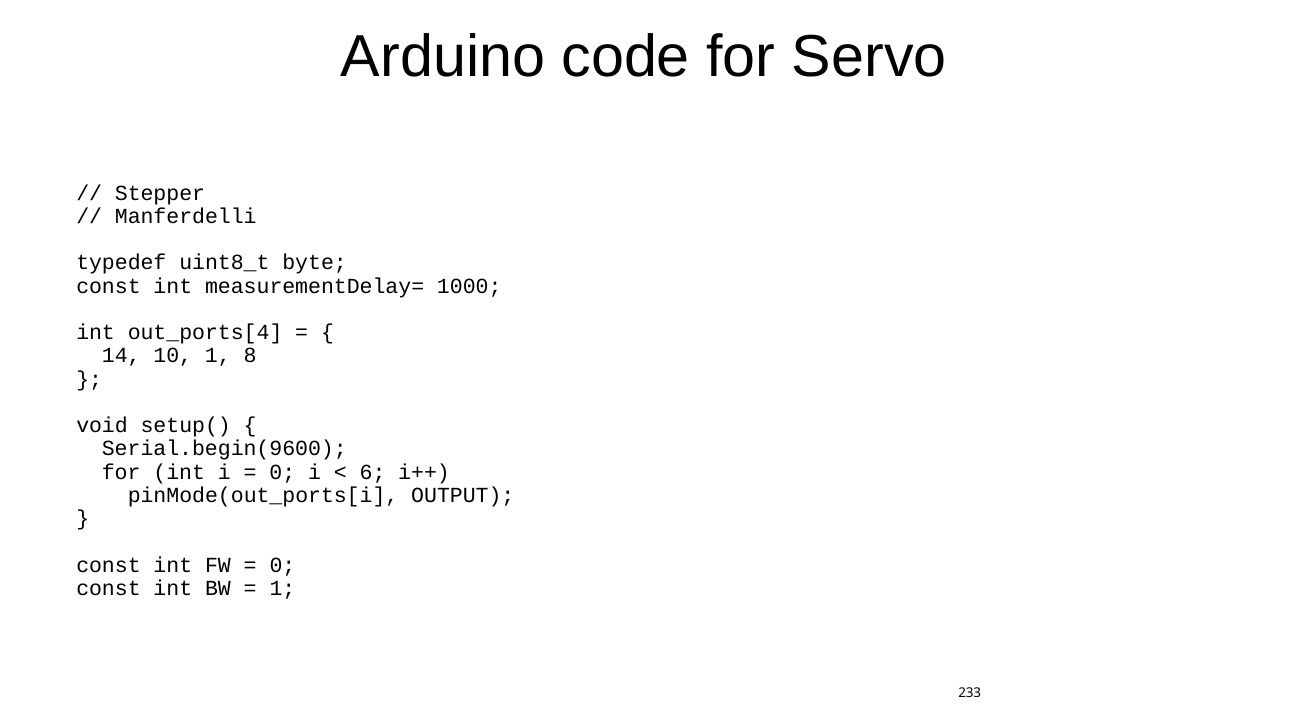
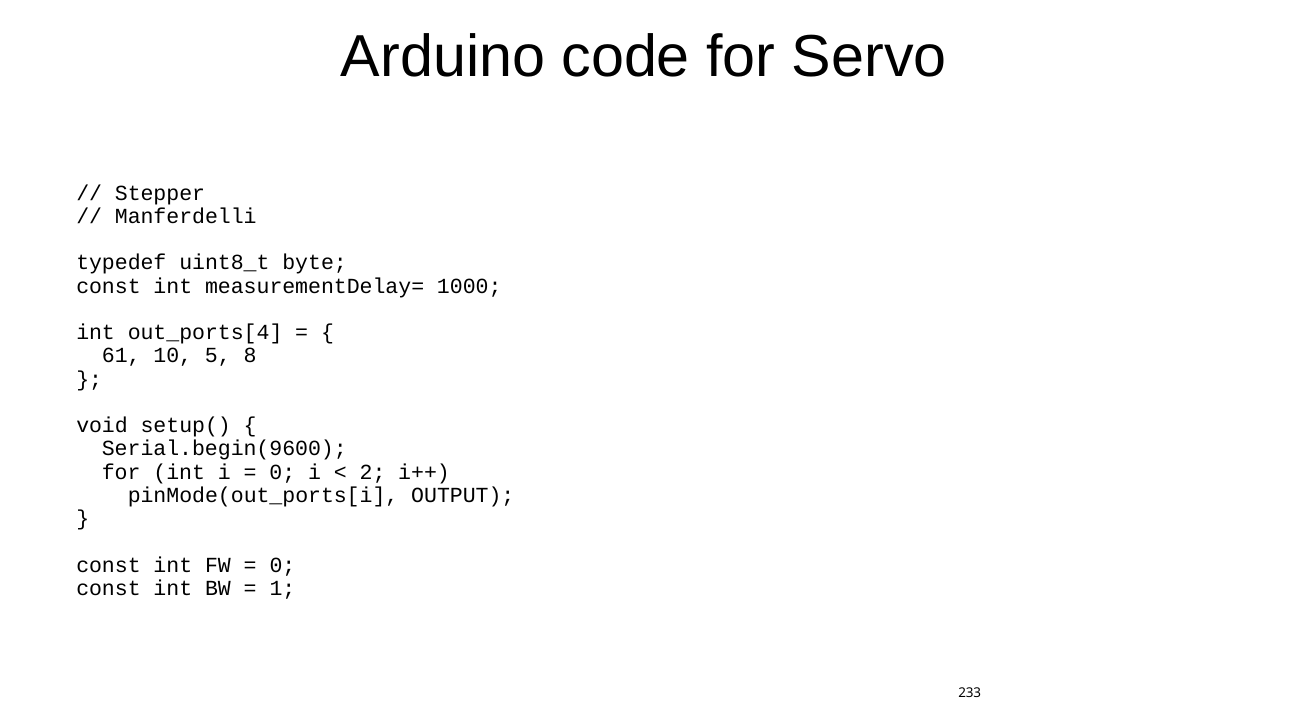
14: 14 -> 61
10 1: 1 -> 5
6: 6 -> 2
